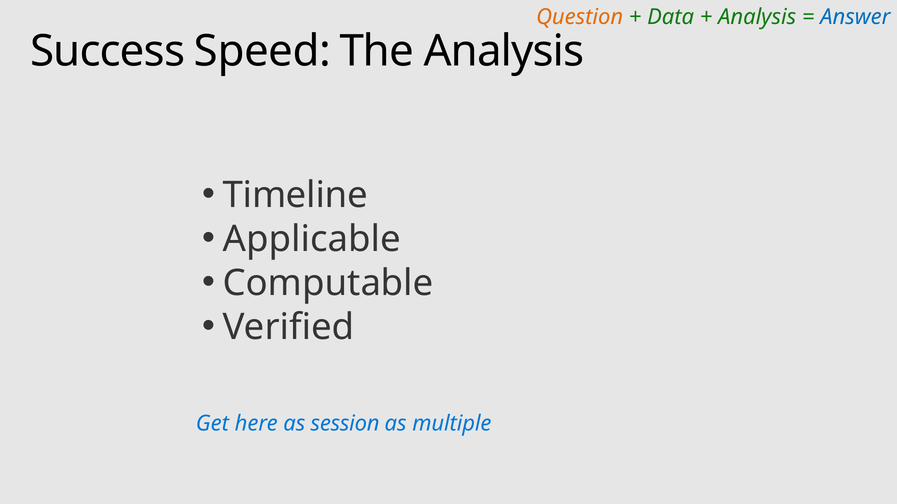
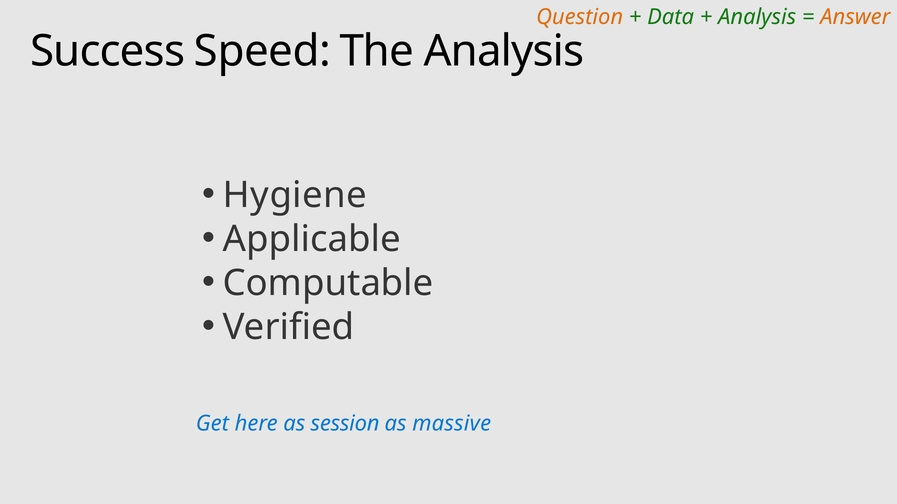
Answer colour: blue -> orange
Timeline: Timeline -> Hygiene
multiple: multiple -> massive
